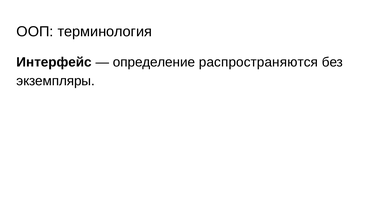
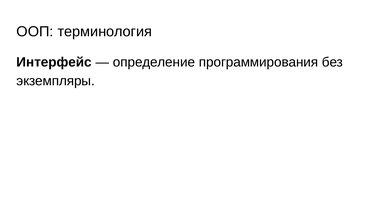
распространяются: распространяются -> программирования
